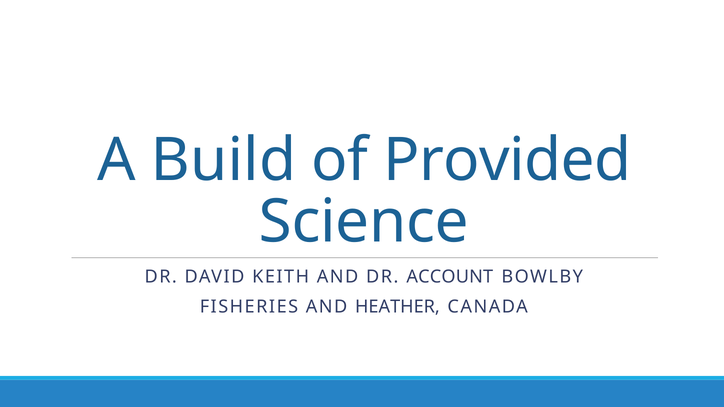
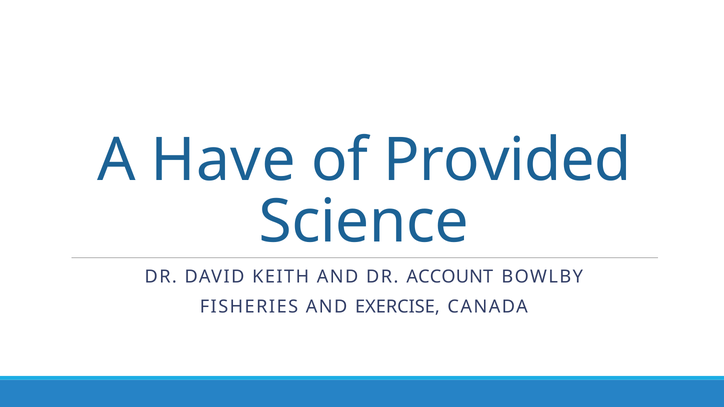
Build: Build -> Have
HEATHER: HEATHER -> EXERCISE
